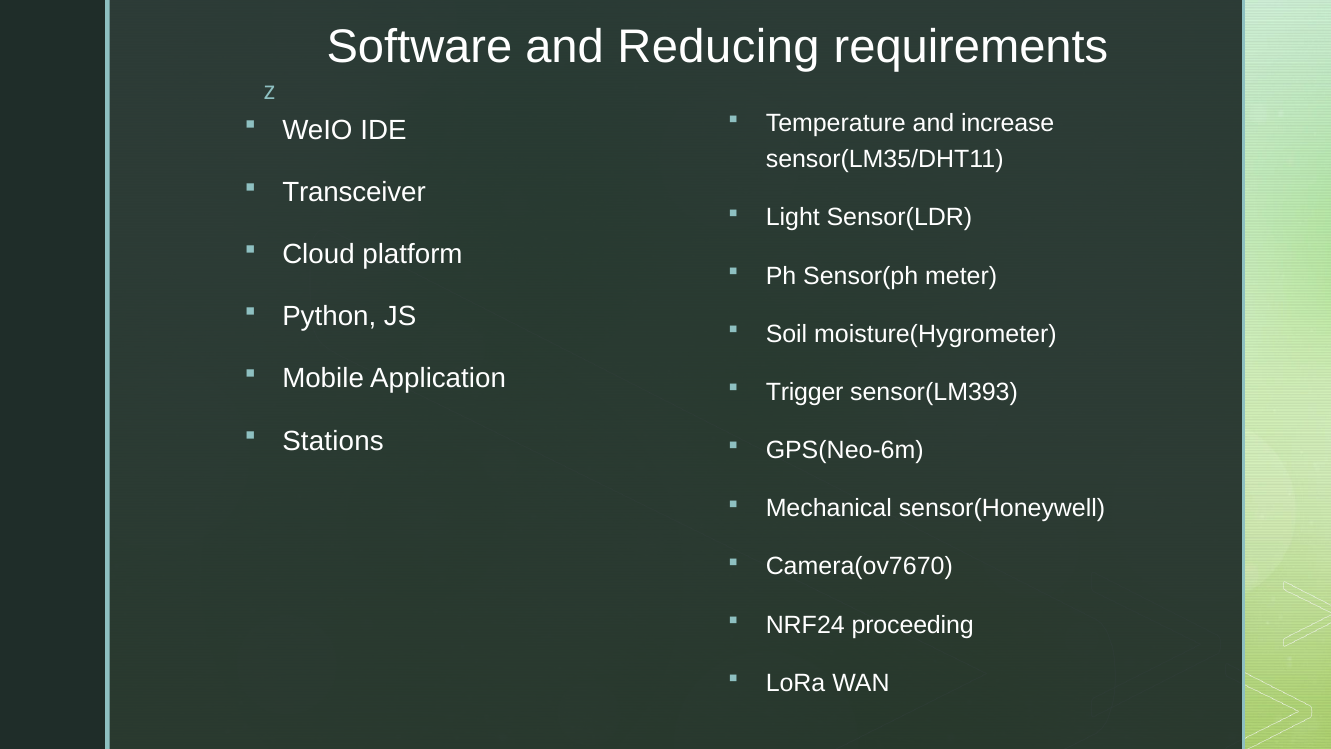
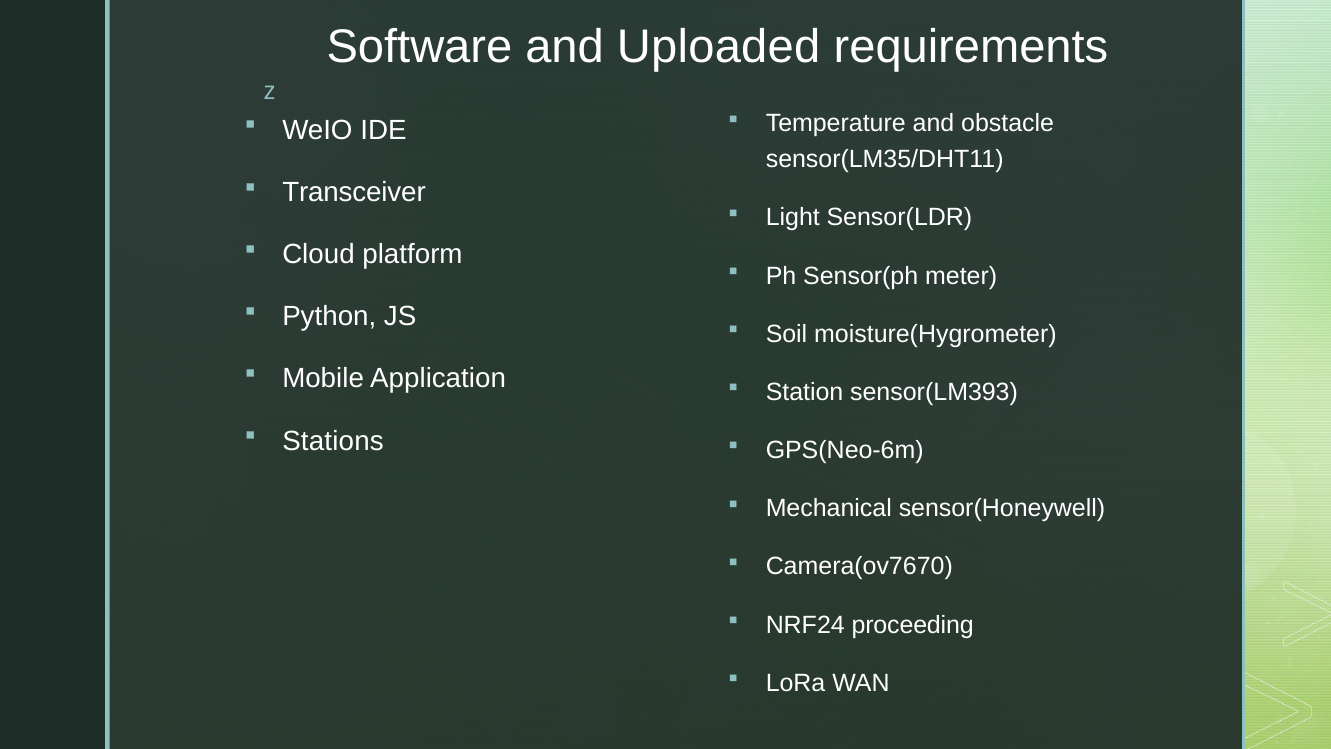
Reducing: Reducing -> Uploaded
increase: increase -> obstacle
Trigger: Trigger -> Station
